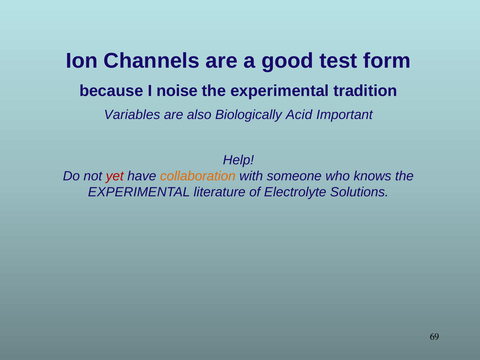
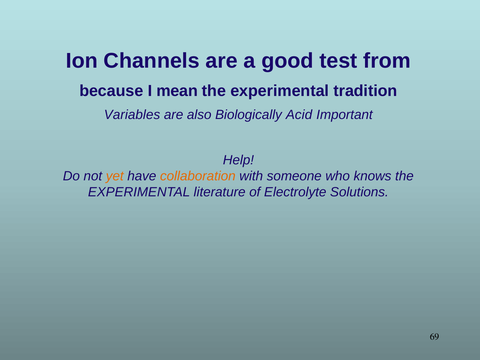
form: form -> from
noise: noise -> mean
yet colour: red -> orange
